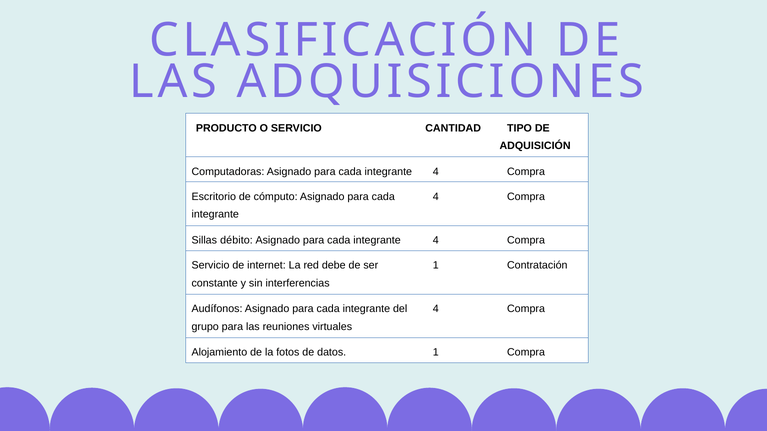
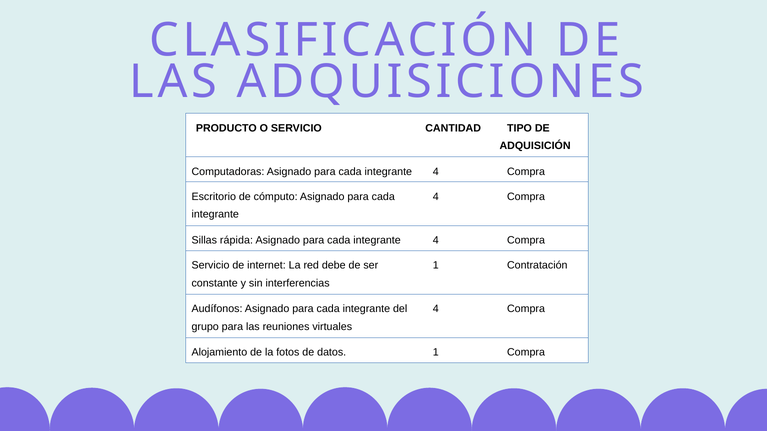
débito: débito -> rápida
